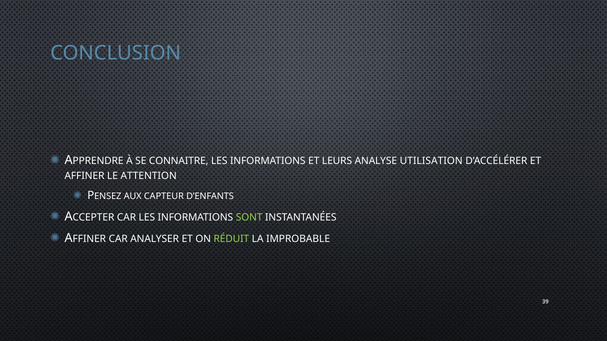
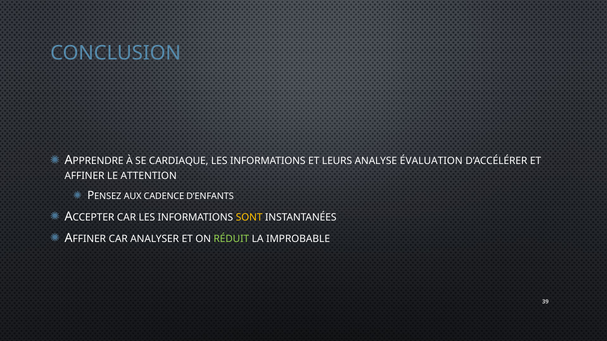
CONNAITRE: CONNAITRE -> CARDIAQUE
UTILISATION: UTILISATION -> ÉVALUATION
CAPTEUR: CAPTEUR -> CADENCE
SONT colour: light green -> yellow
